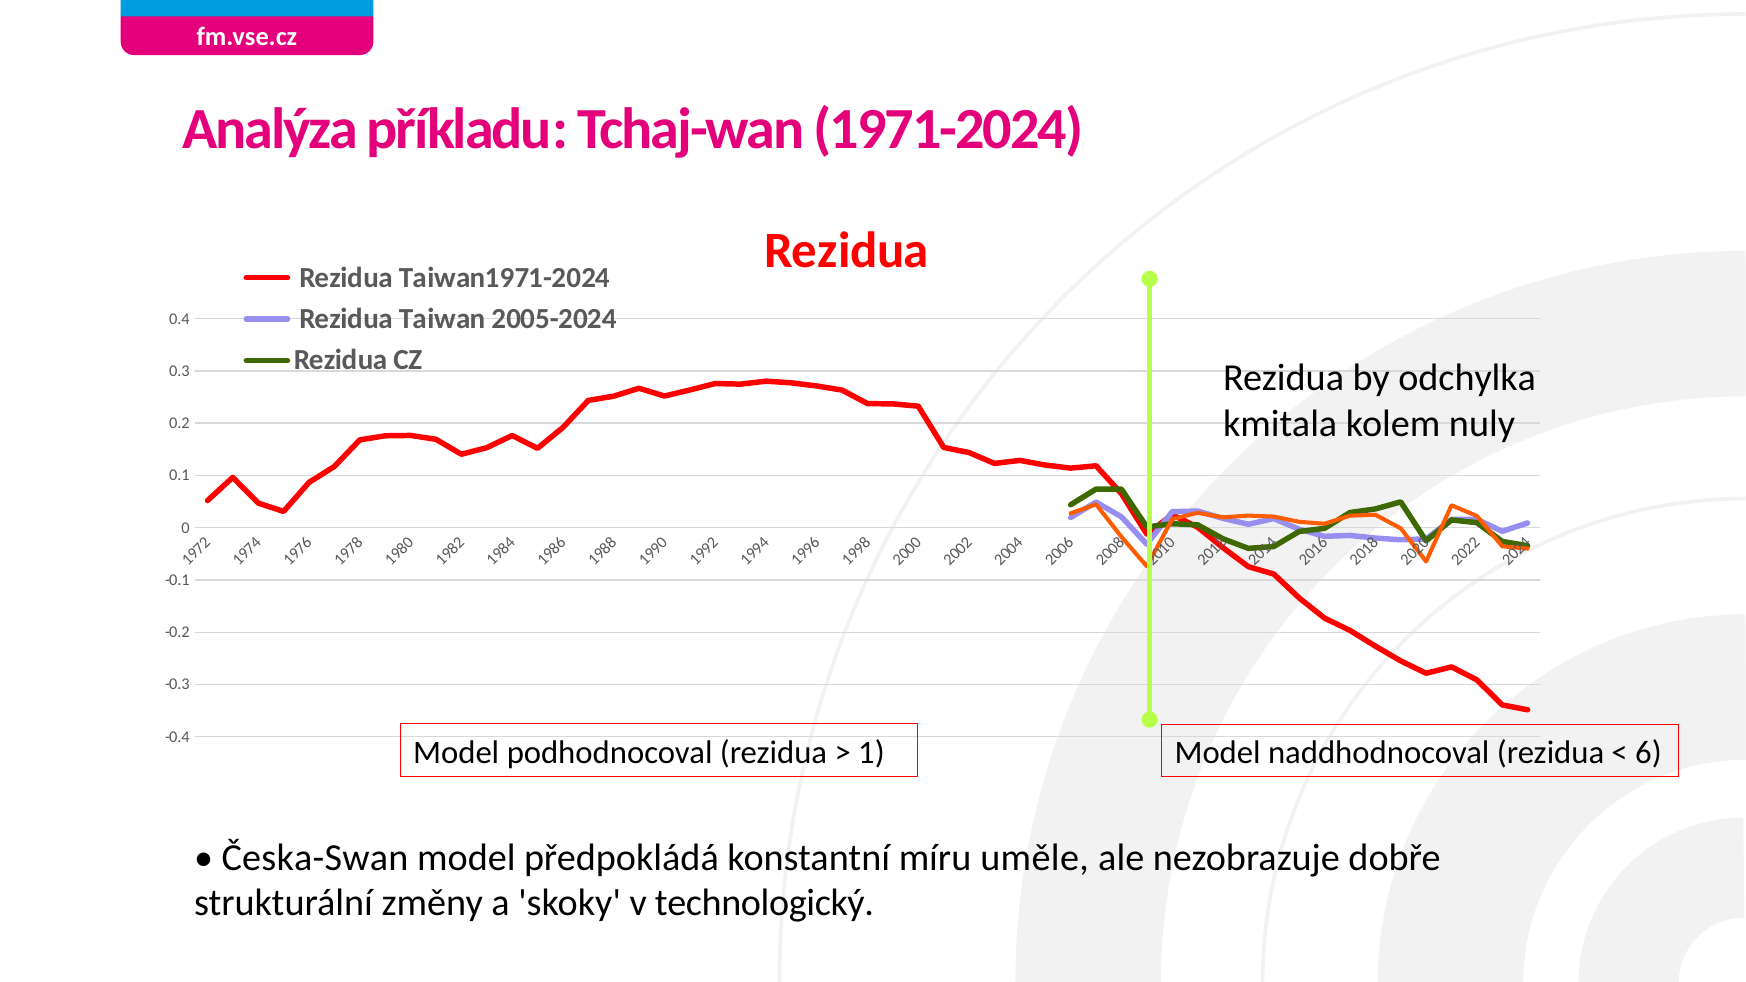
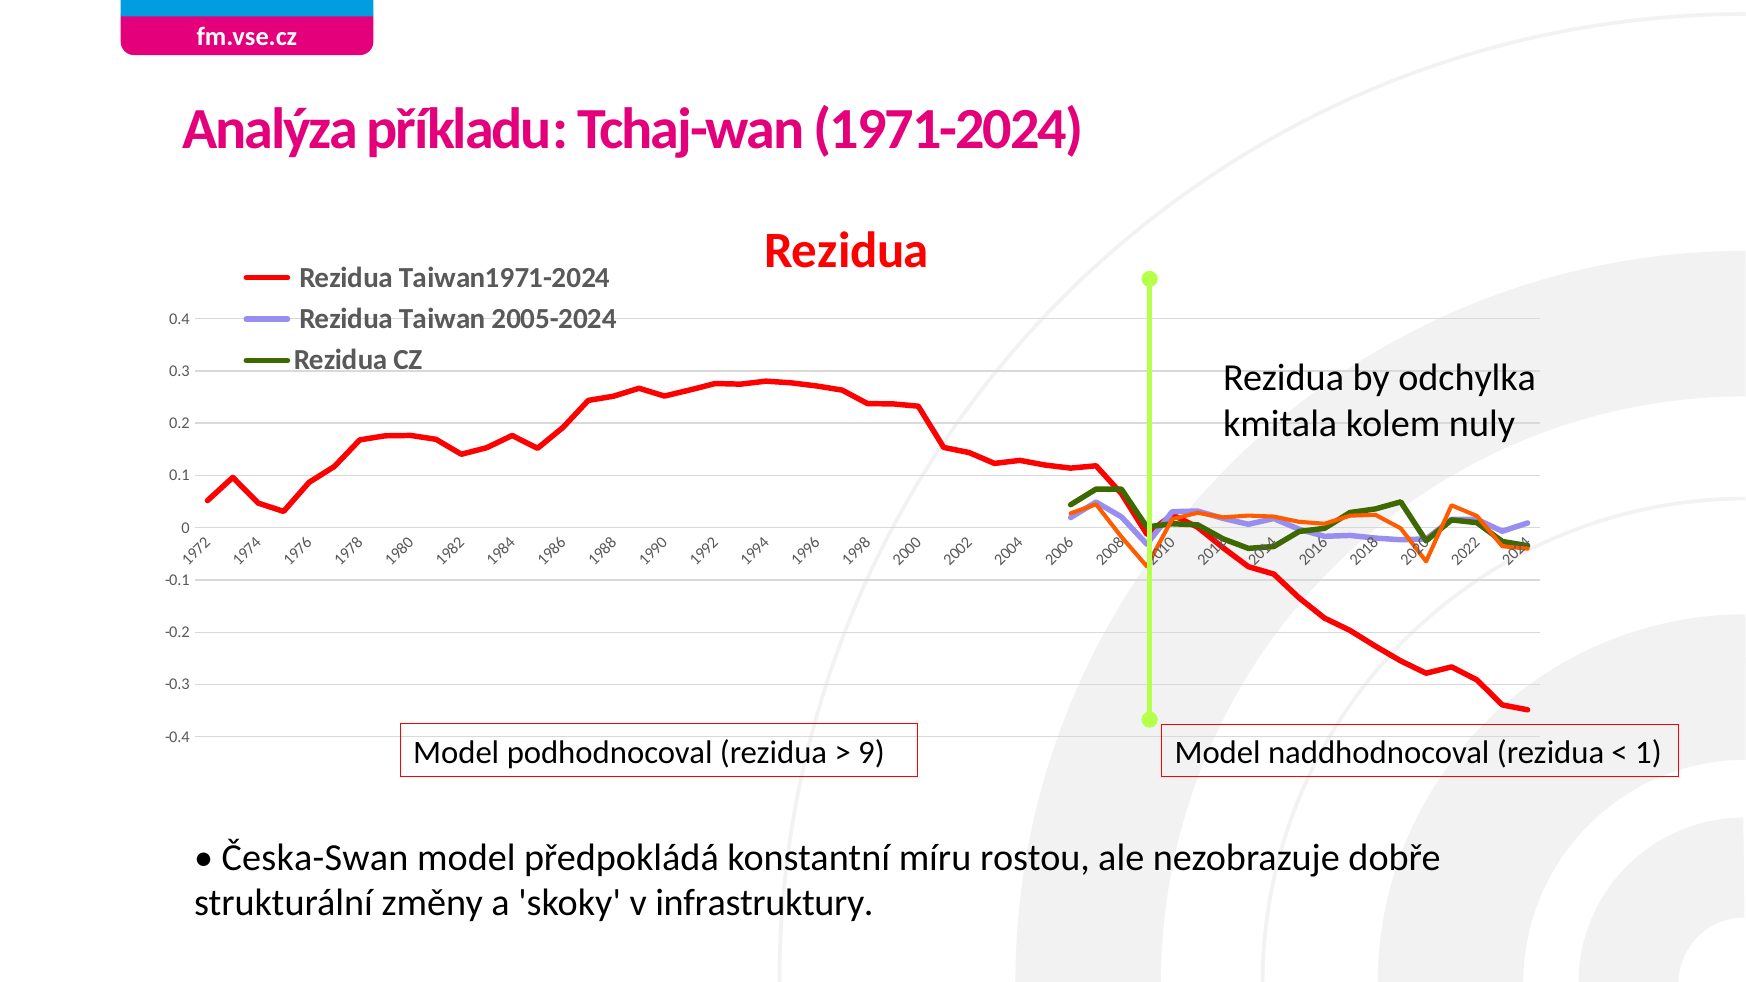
1 at (871, 752): 1 -> 9
6 at (1648, 753): 6 -> 1
uměle: uměle -> rostou
technologický: technologický -> infrastruktury
